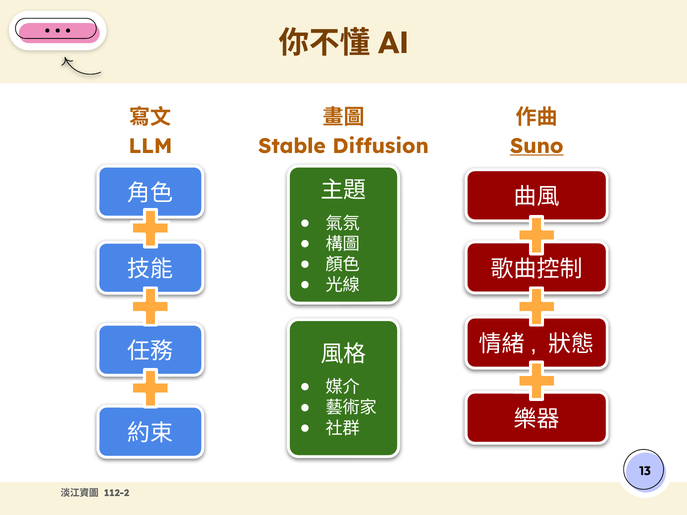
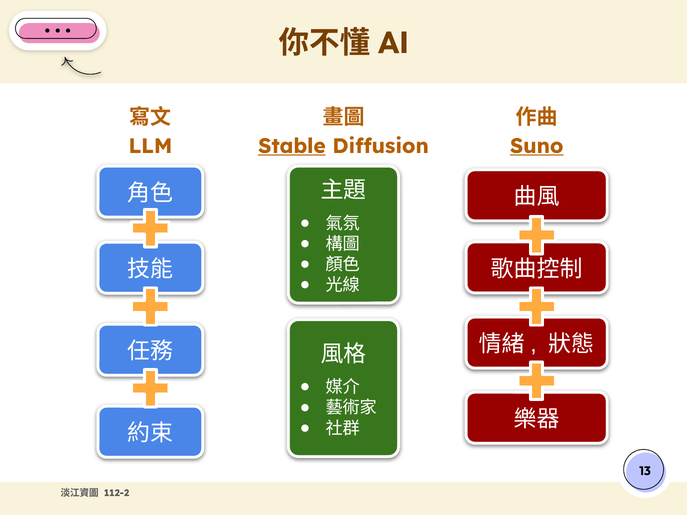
Stable underline: none -> present
